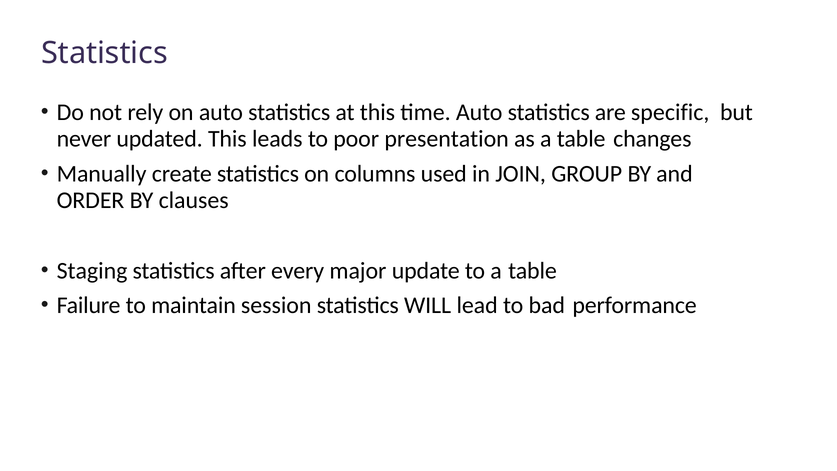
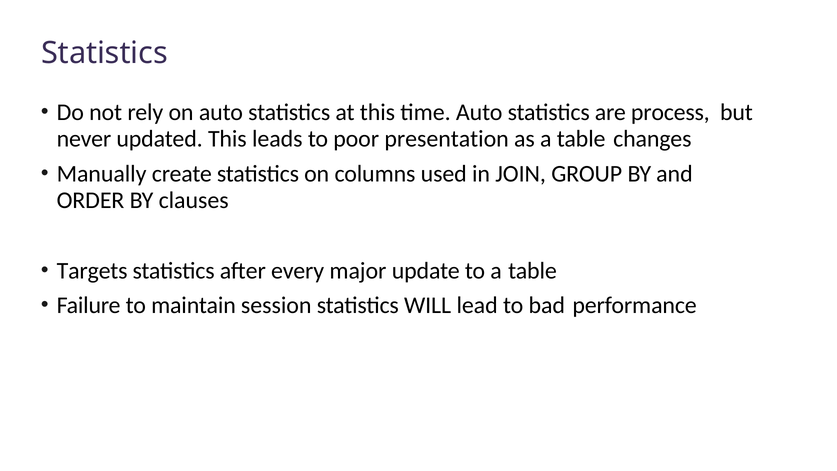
specific: specific -> process
Staging: Staging -> Targets
